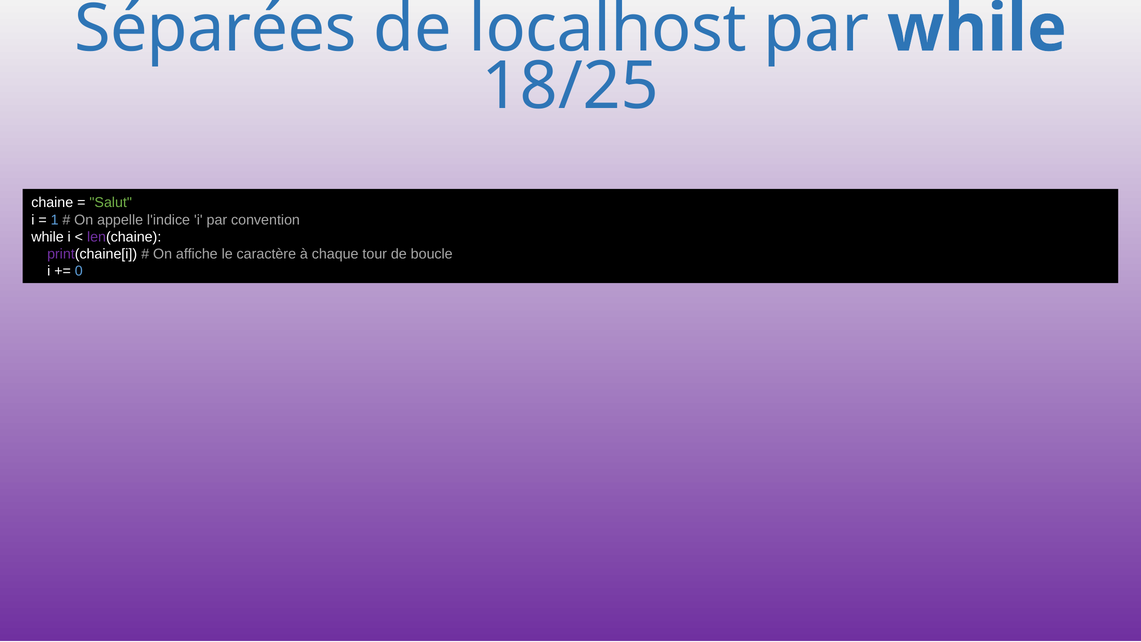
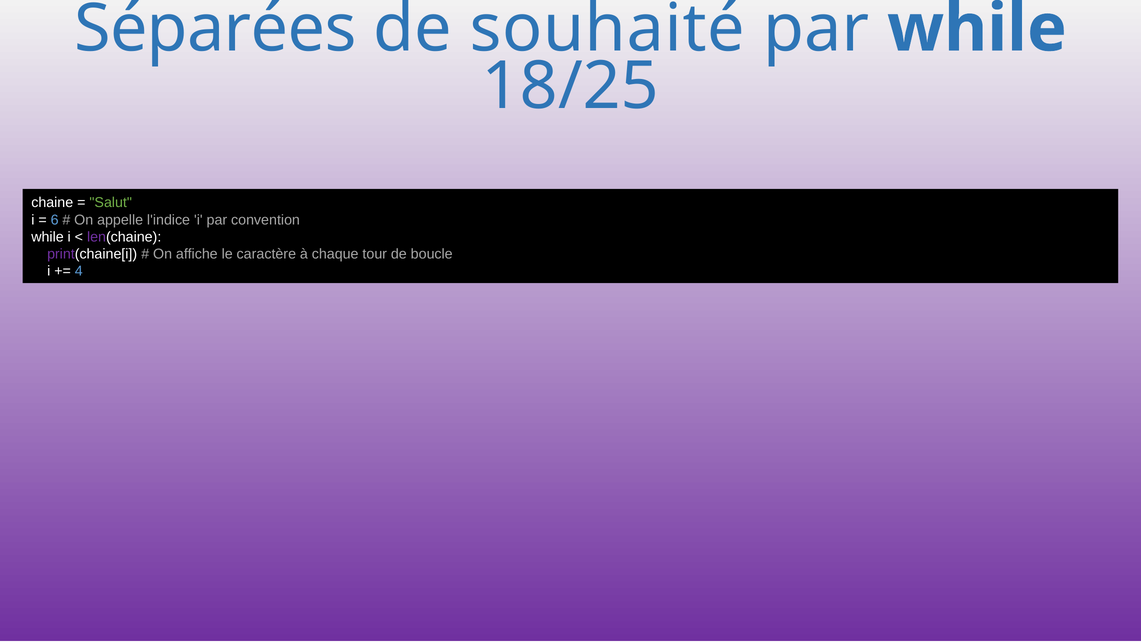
localhost: localhost -> souhaité
1: 1 -> 6
0: 0 -> 4
